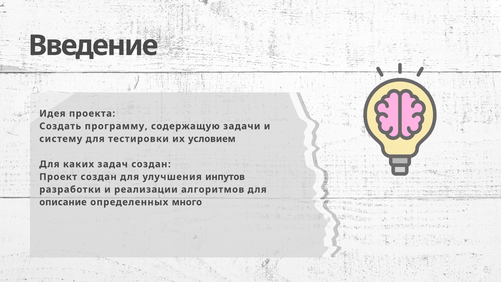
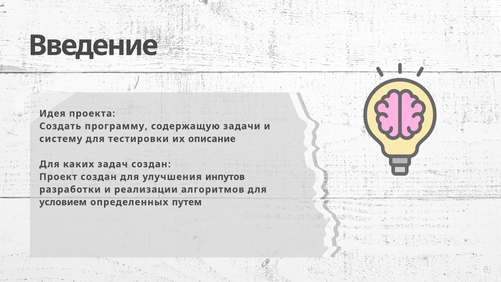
условием: условием -> описание
описание: описание -> условием
много: много -> путем
